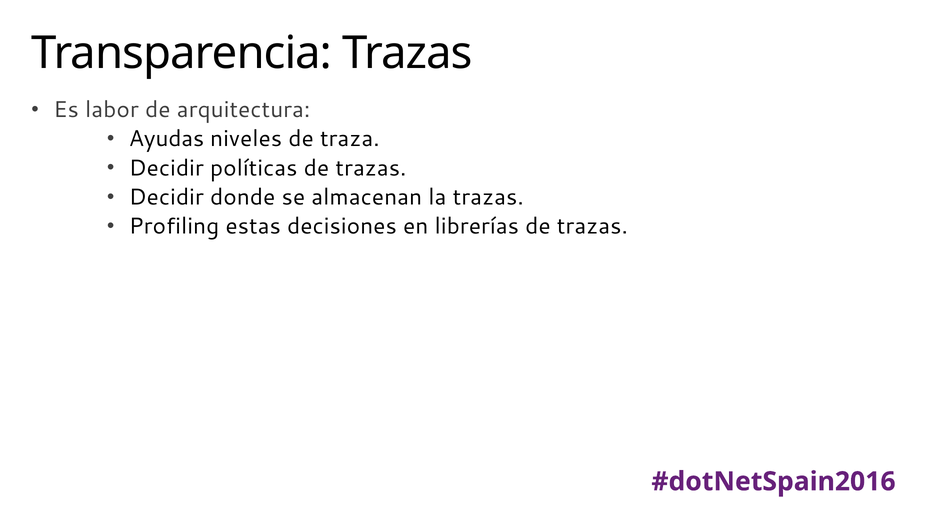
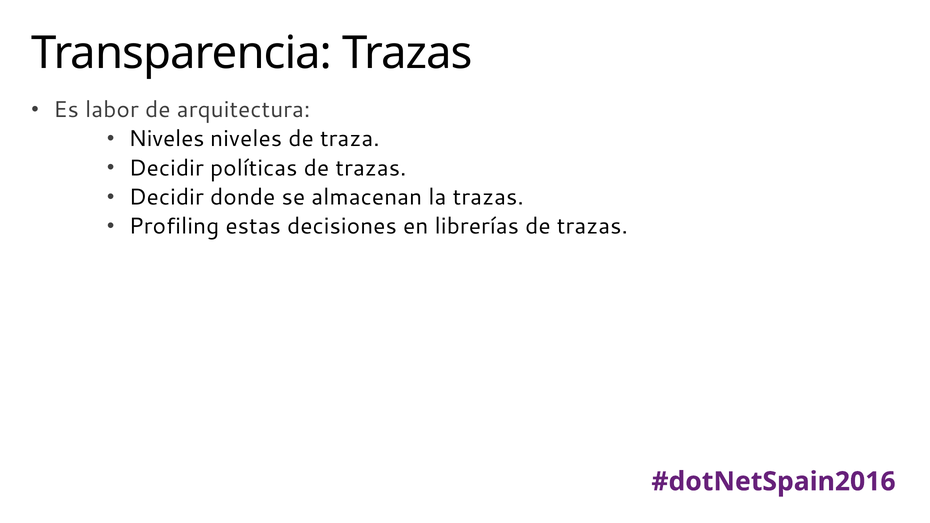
Ayudas at (166, 139): Ayudas -> Niveles
